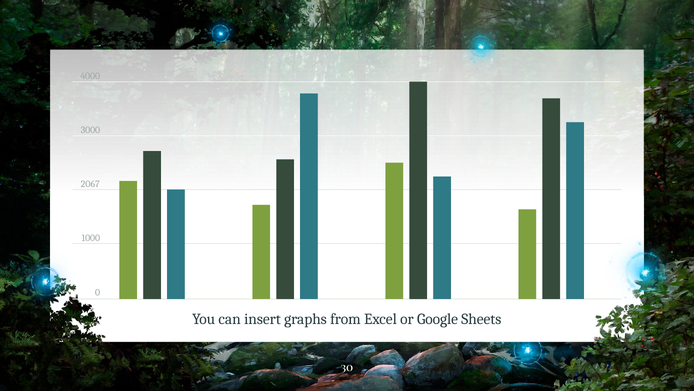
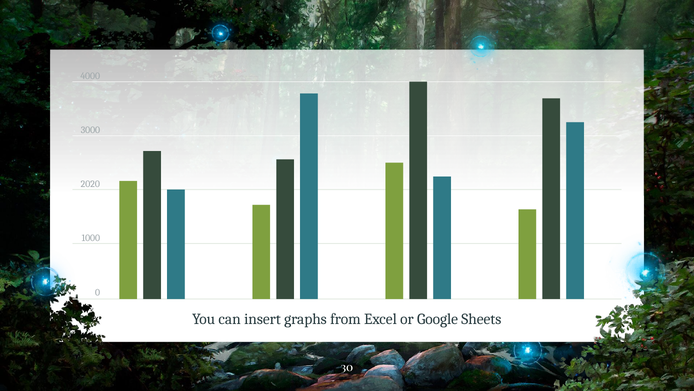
2067: 2067 -> 2020
